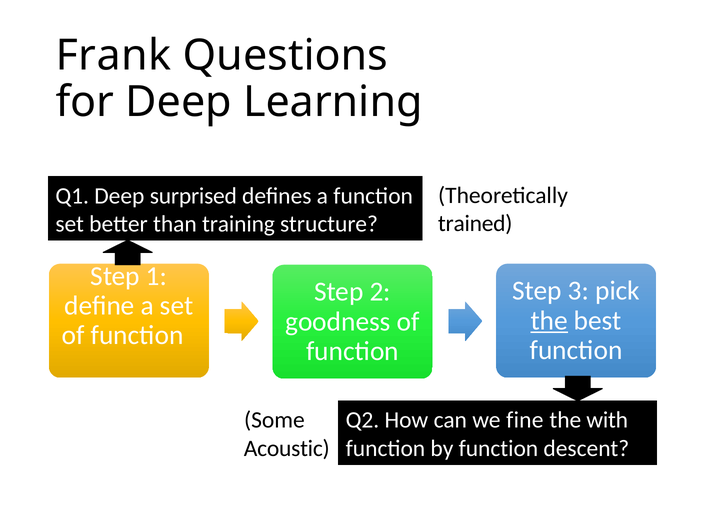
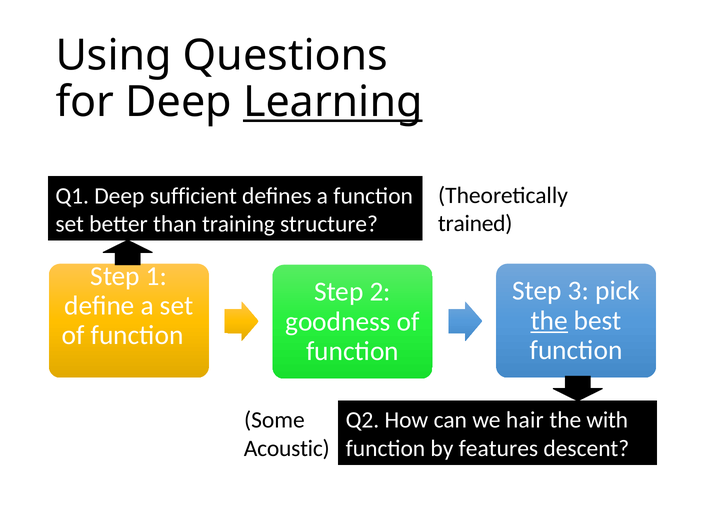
Frank: Frank -> Using
Learning underline: none -> present
surprised: surprised -> sufficient
fine: fine -> hair
by function: function -> features
